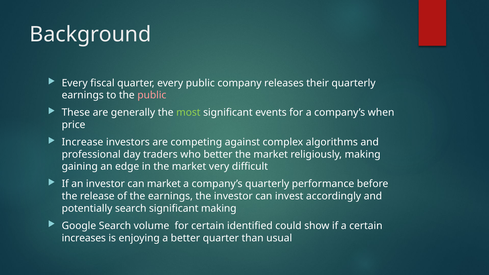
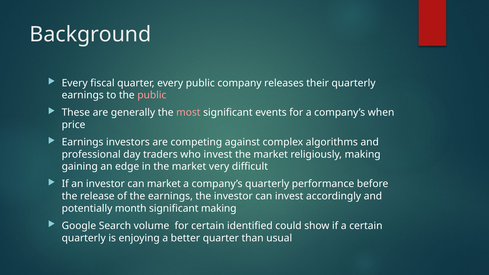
most colour: light green -> pink
Increase at (83, 142): Increase -> Earnings
who better: better -> invest
potentially search: search -> month
increases at (84, 238): increases -> quarterly
